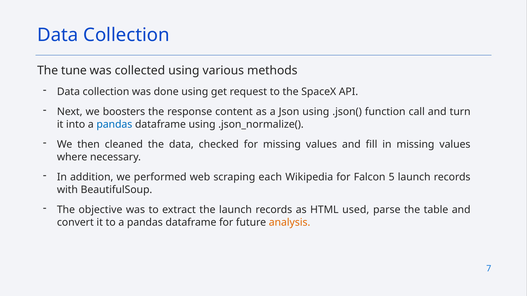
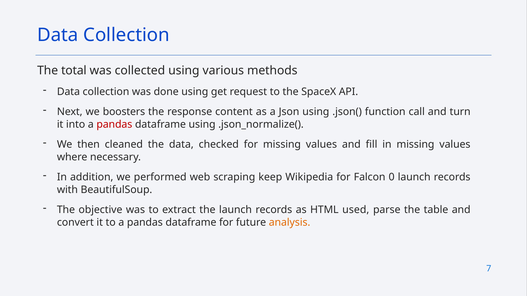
tune: tune -> total
pandas at (114, 124) colour: blue -> red
each: each -> keep
5: 5 -> 0
